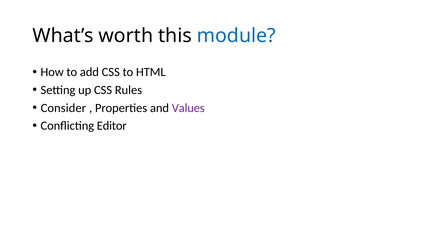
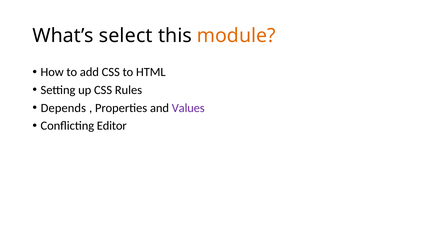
worth: worth -> select
module colour: blue -> orange
Consider: Consider -> Depends
